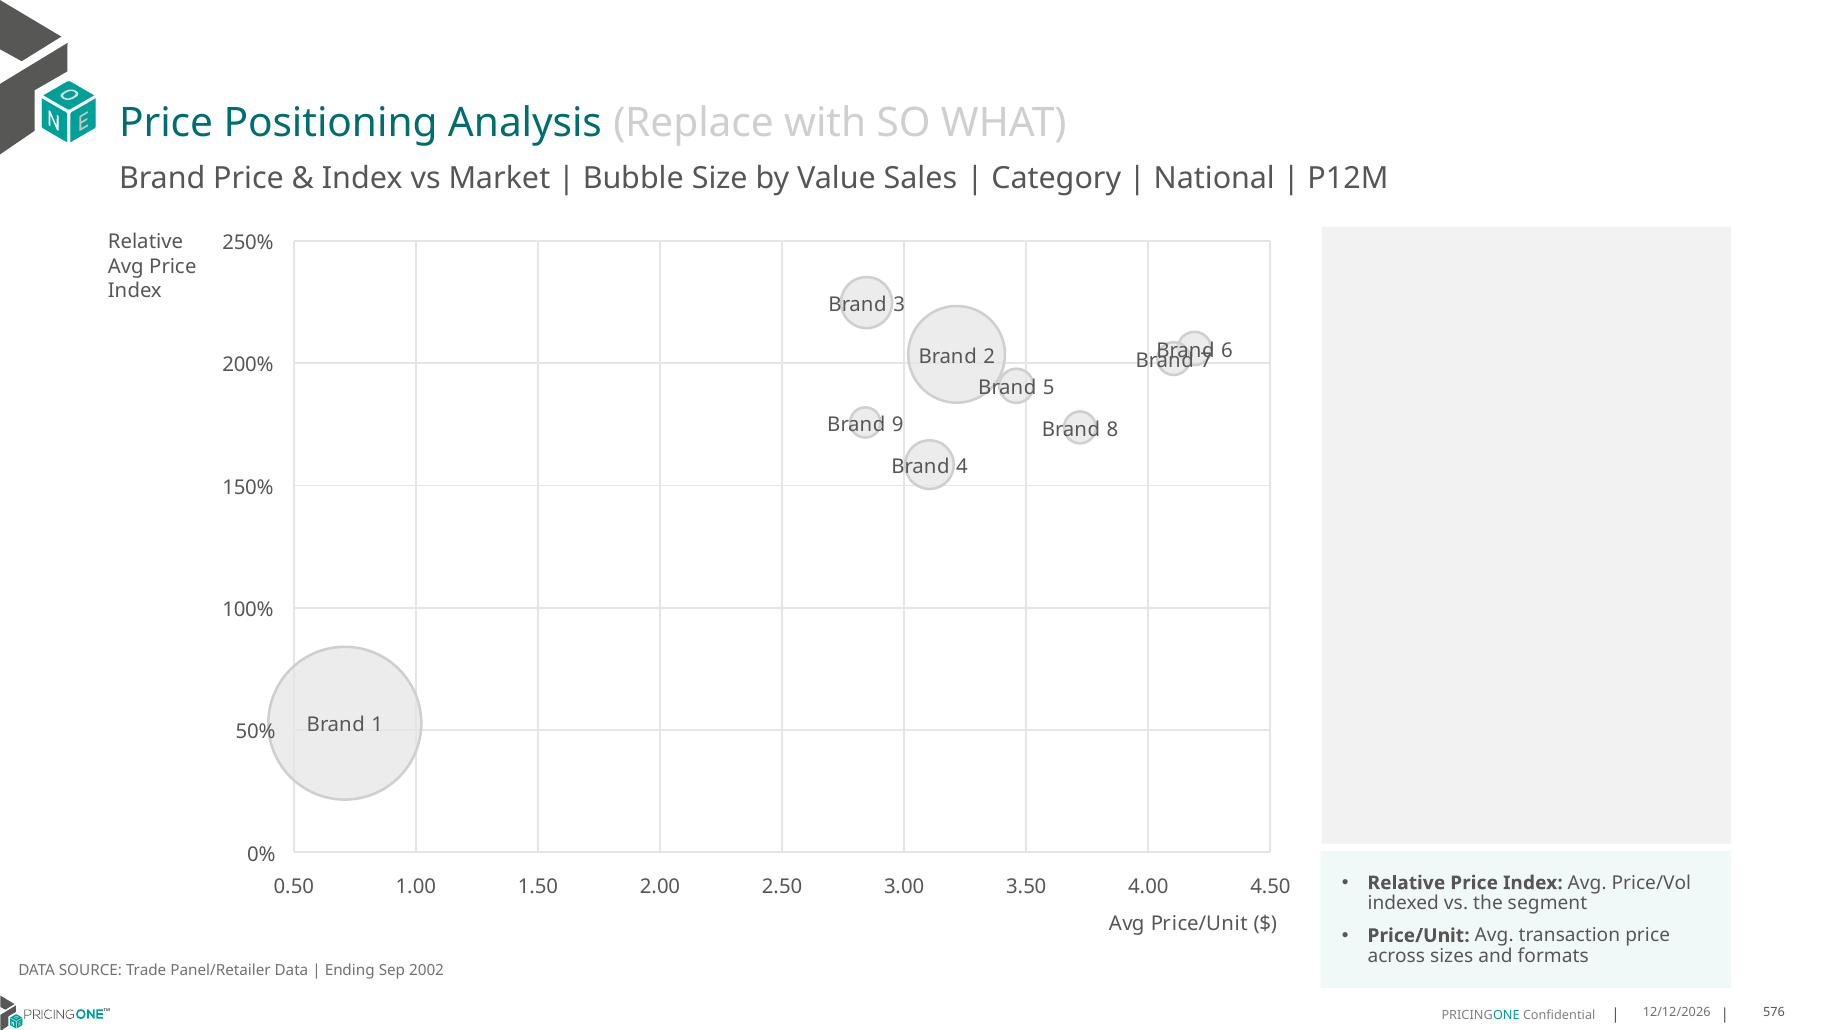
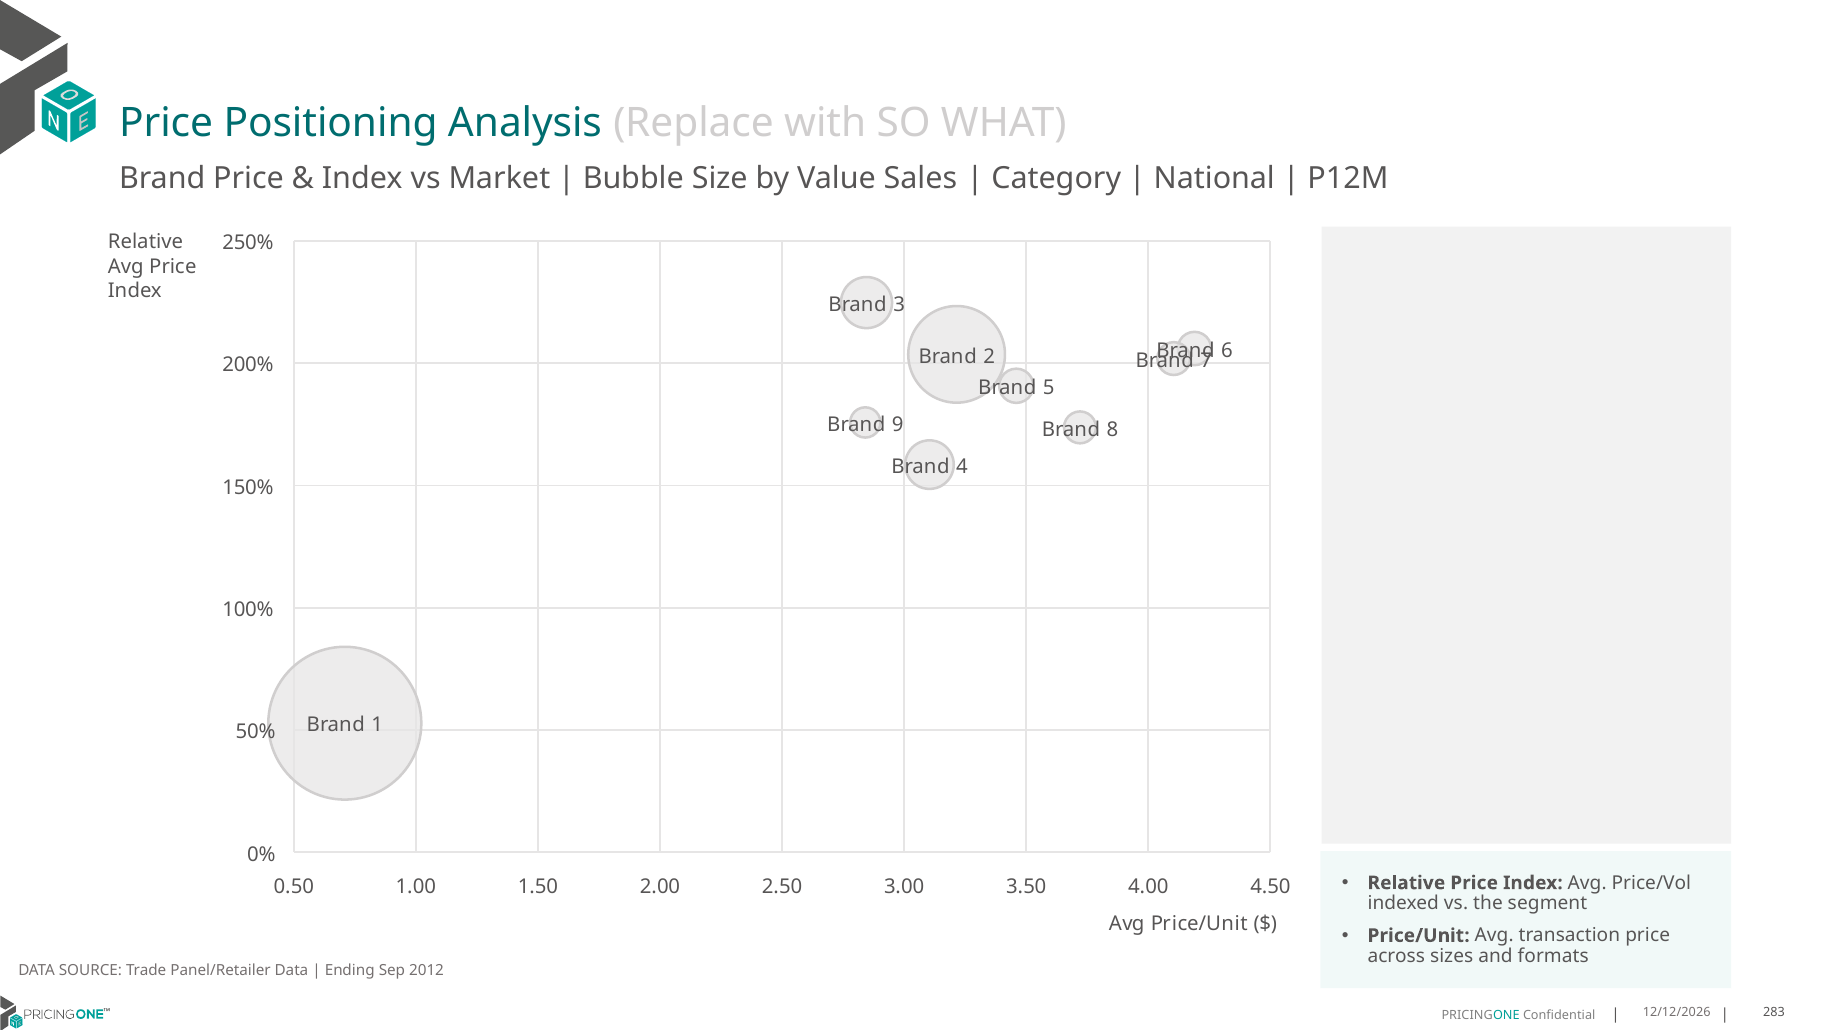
2002: 2002 -> 2012
576: 576 -> 283
